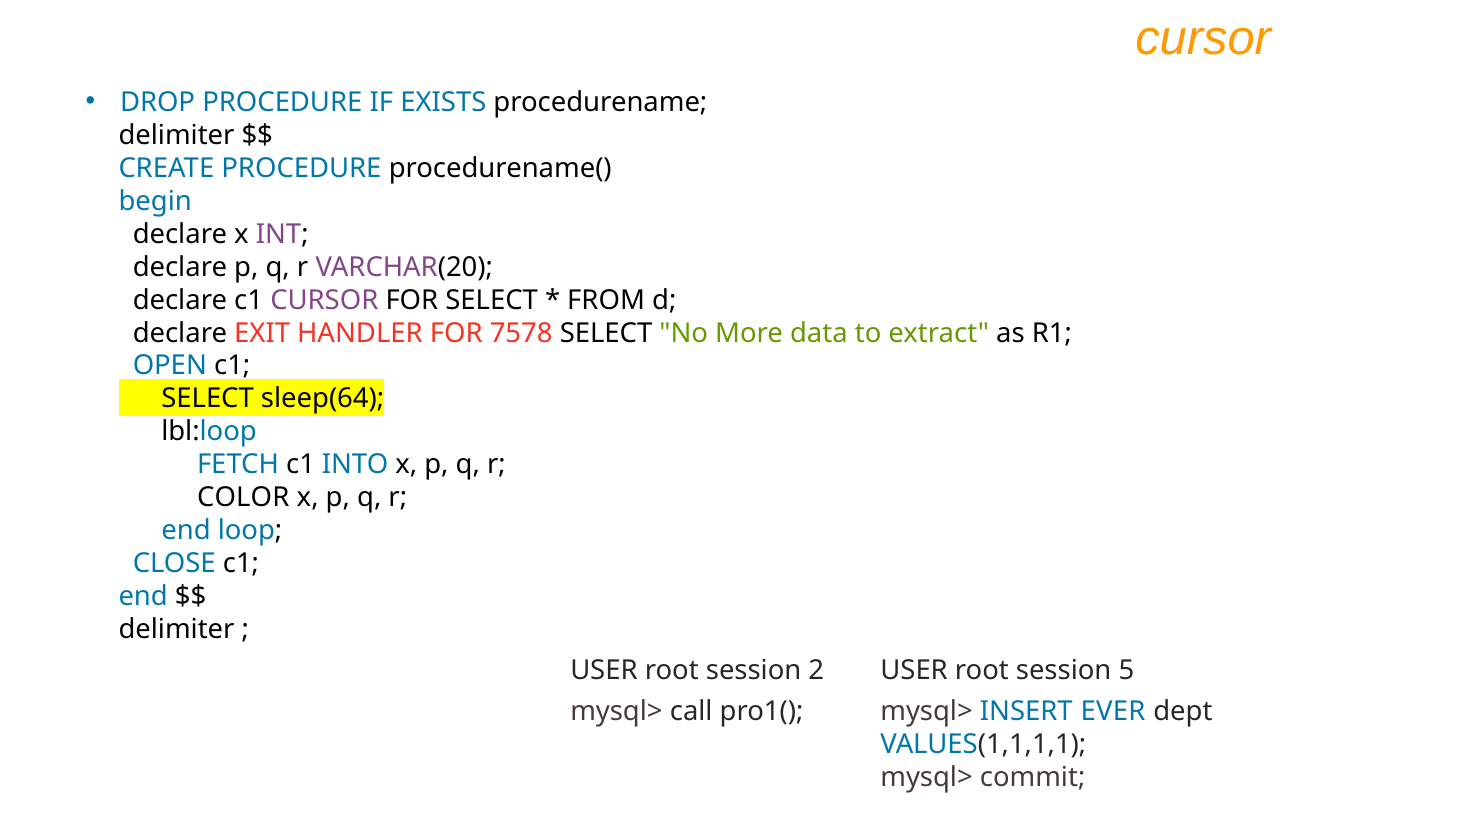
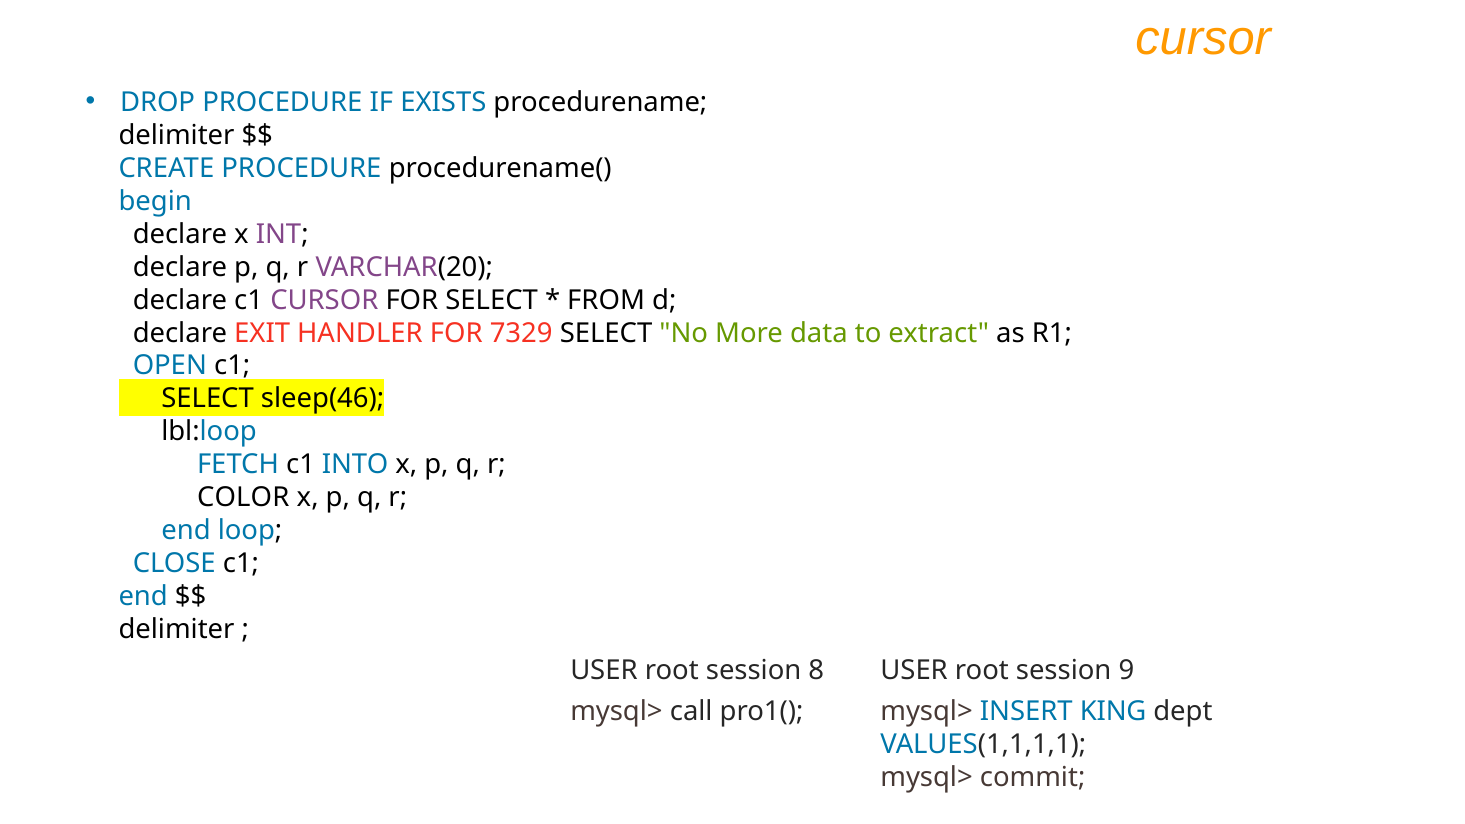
7578: 7578 -> 7329
sleep(64: sleep(64 -> sleep(46
2: 2 -> 8
5: 5 -> 9
EVER: EVER -> KING
